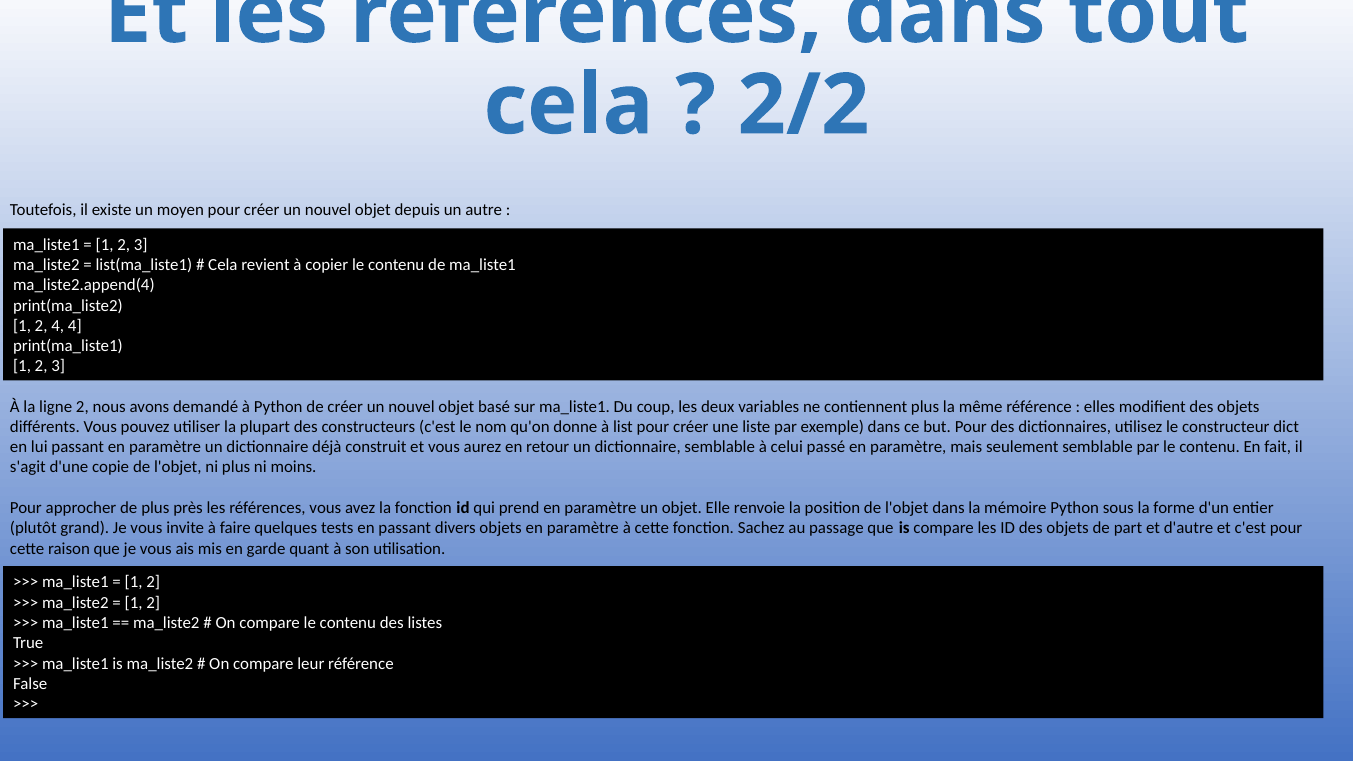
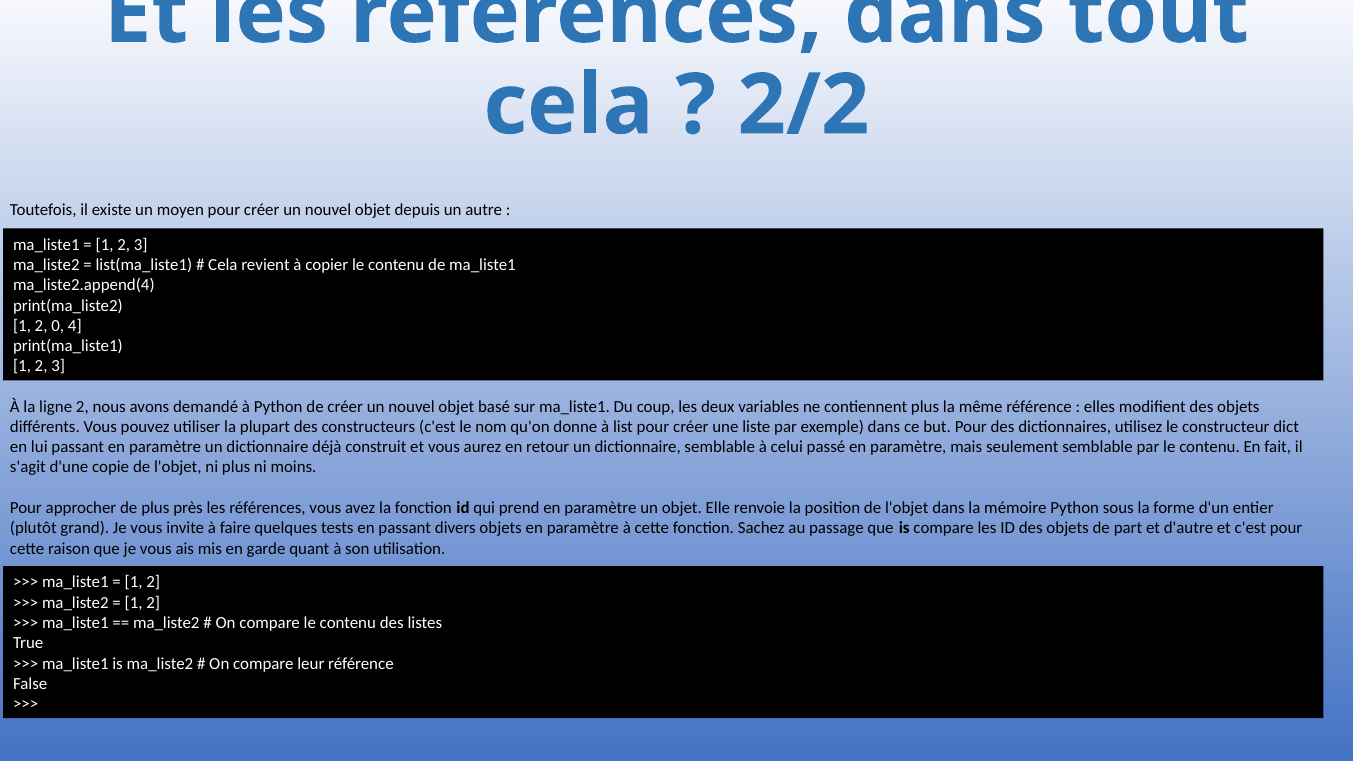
2 4: 4 -> 0
